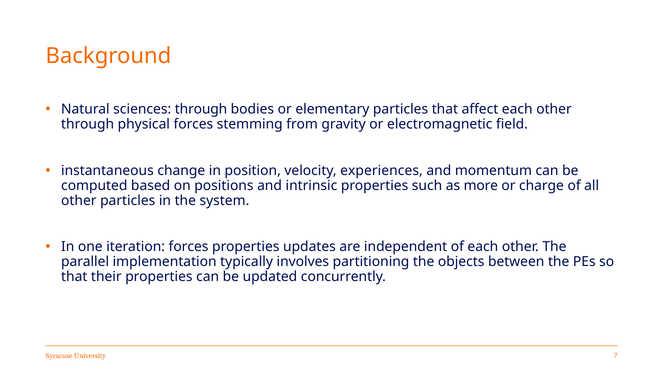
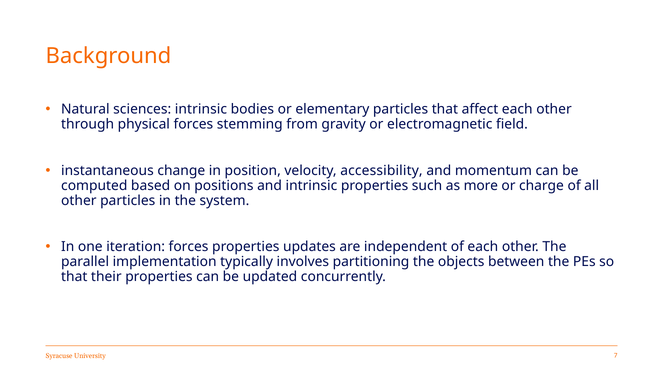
sciences through: through -> intrinsic
experiences: experiences -> accessibility
